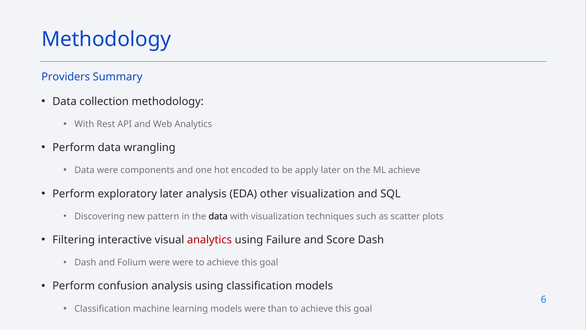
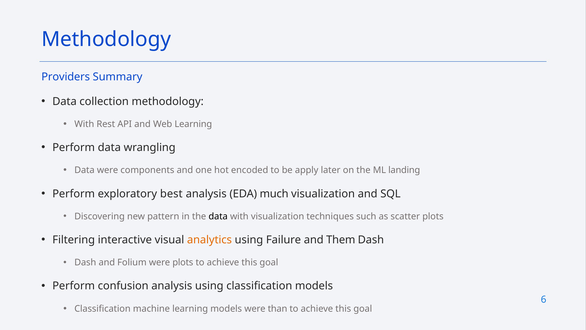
Web Analytics: Analytics -> Learning
ML achieve: achieve -> landing
exploratory later: later -> best
other: other -> much
analytics at (209, 240) colour: red -> orange
Score: Score -> Them
were were: were -> plots
